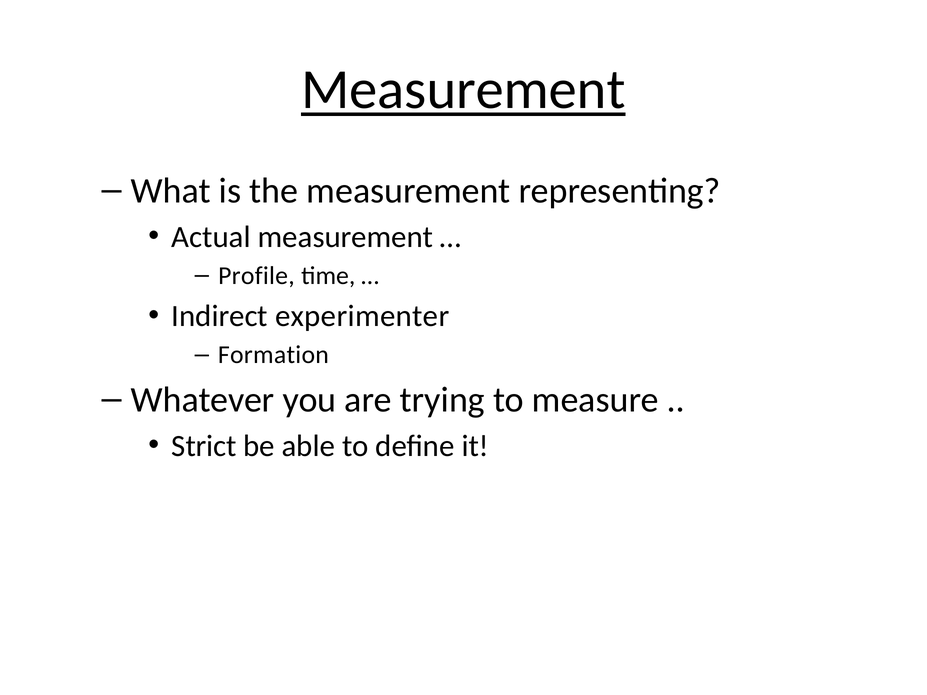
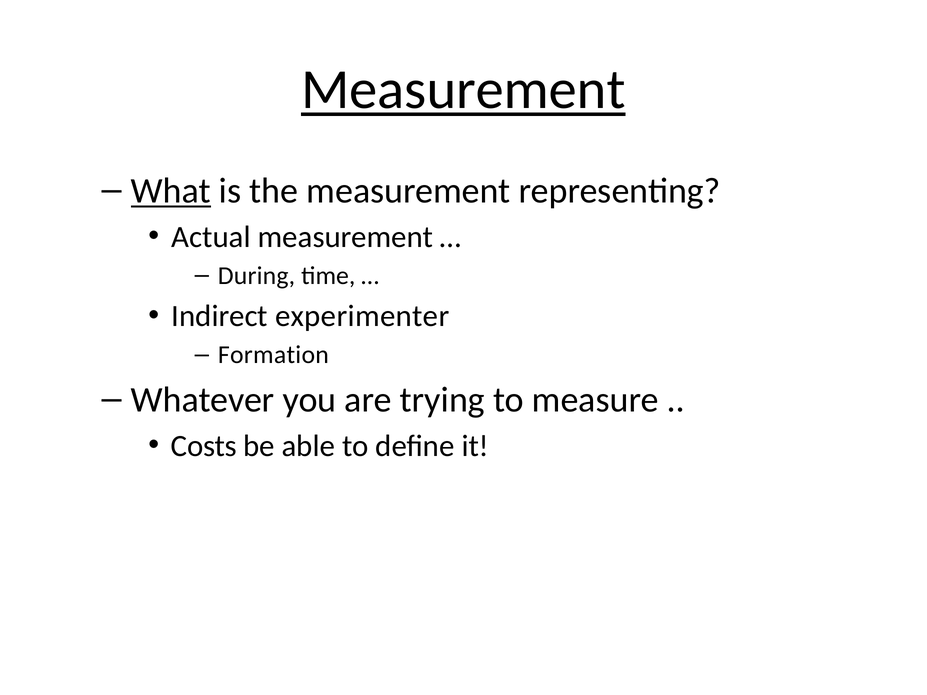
What underline: none -> present
Profile: Profile -> During
Strict: Strict -> Costs
